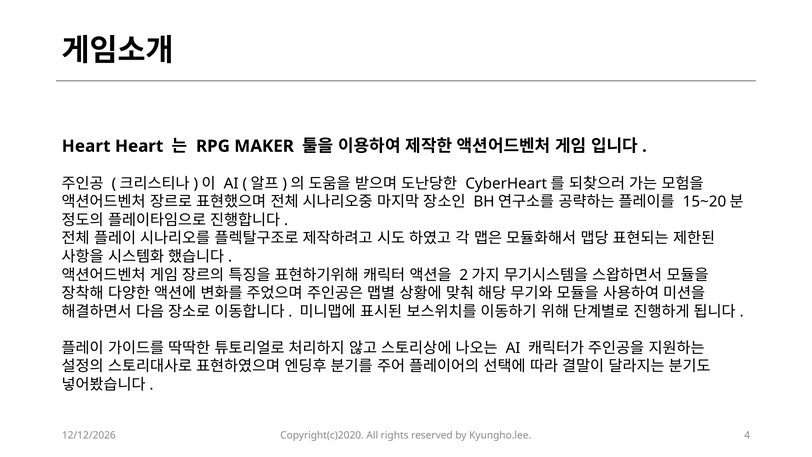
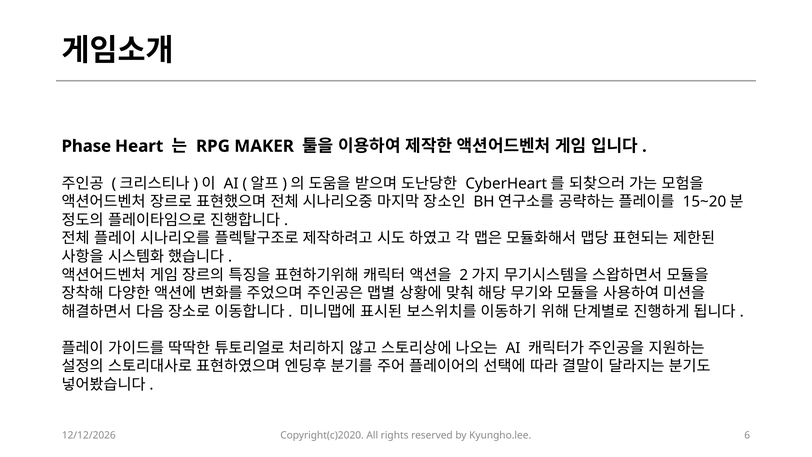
Heart at (86, 146): Heart -> Phase
4: 4 -> 6
